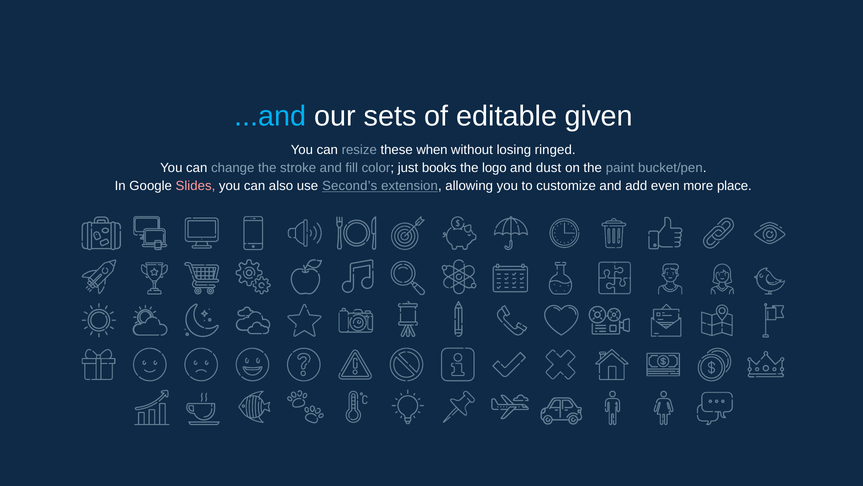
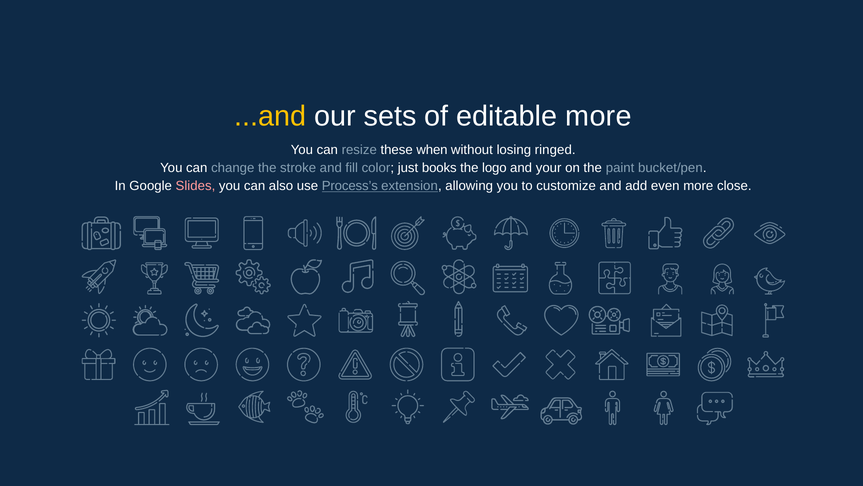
...and colour: light blue -> yellow
editable given: given -> more
dust: dust -> your
Second’s: Second’s -> Process’s
place: place -> close
